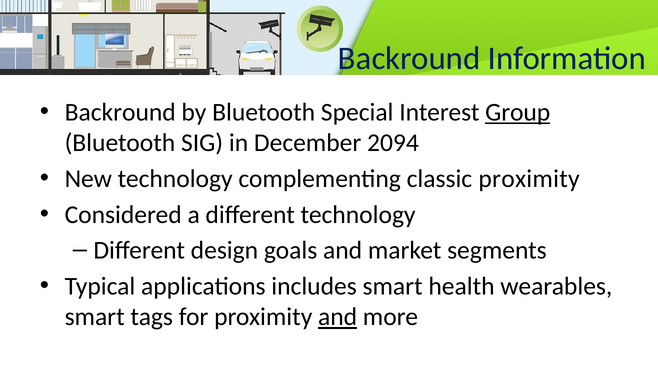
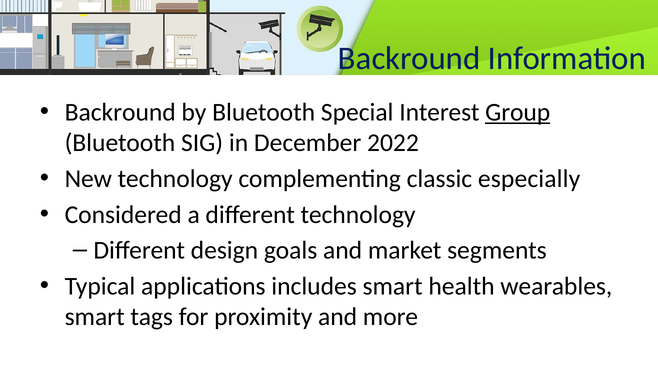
2094: 2094 -> 2022
classic proximity: proximity -> especially
and at (338, 317) underline: present -> none
